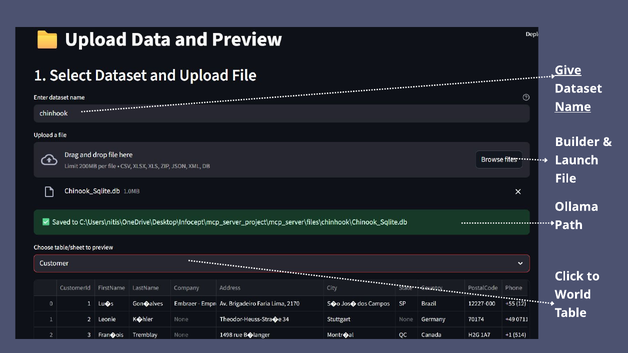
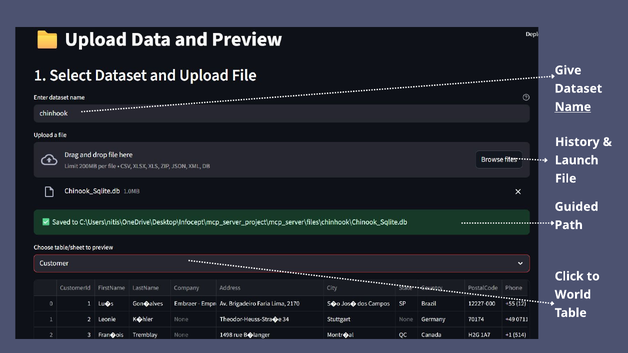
Give underline: present -> none
Builder: Builder -> History
Ollama: Ollama -> Guided
